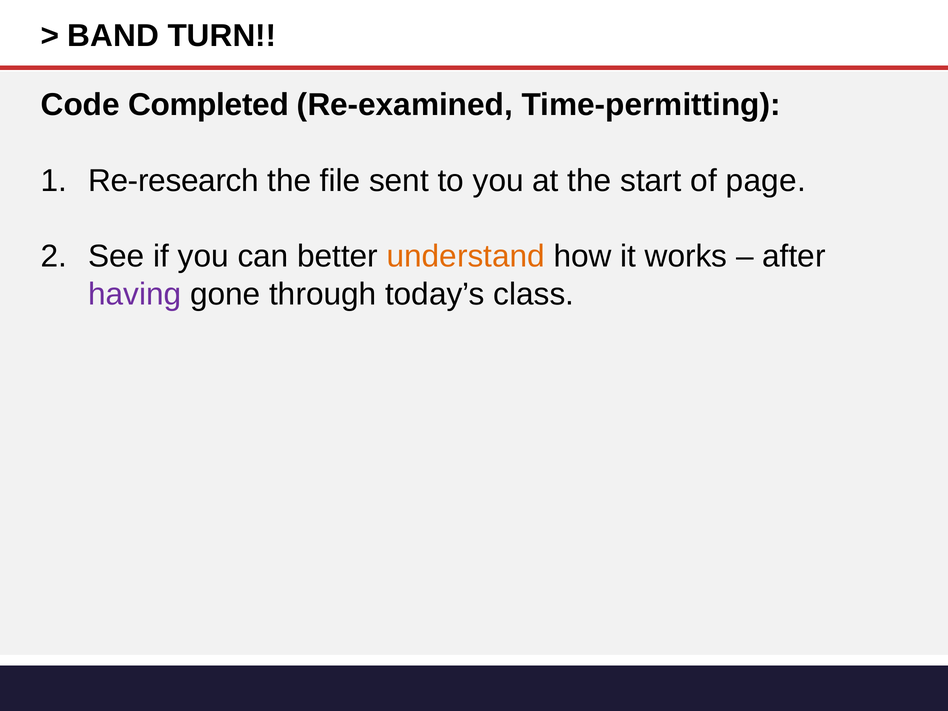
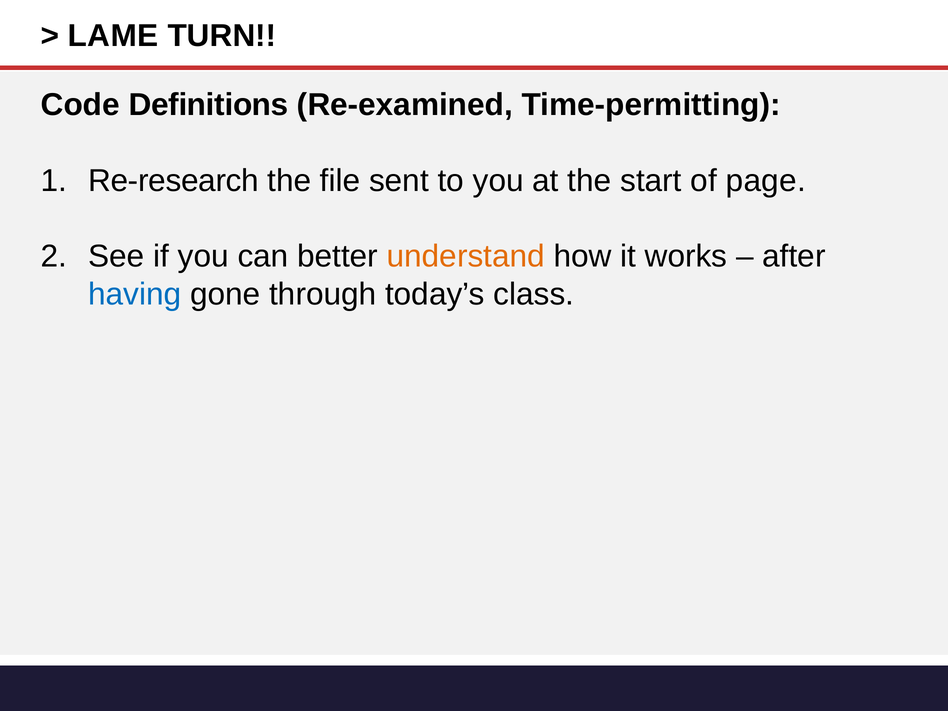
BAND: BAND -> LAME
Completed: Completed -> Definitions
having colour: purple -> blue
